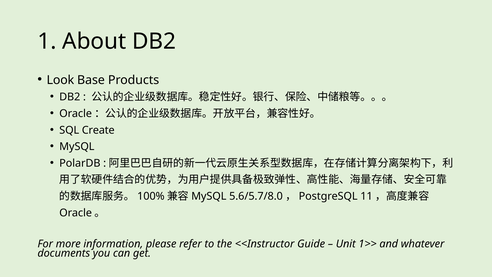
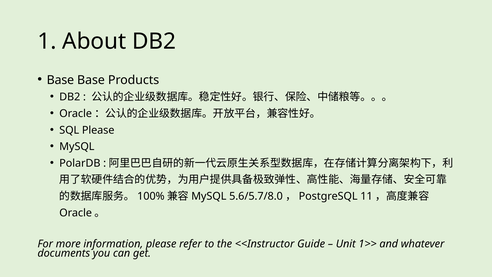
Look at (60, 80): Look -> Base
SQL Create: Create -> Please
